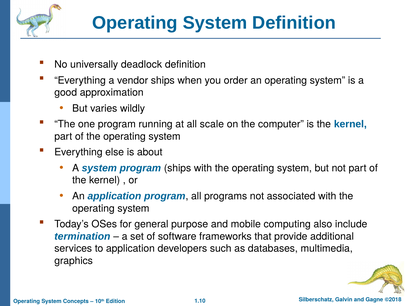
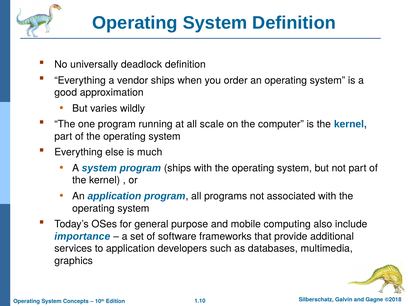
about: about -> much
termination: termination -> importance
